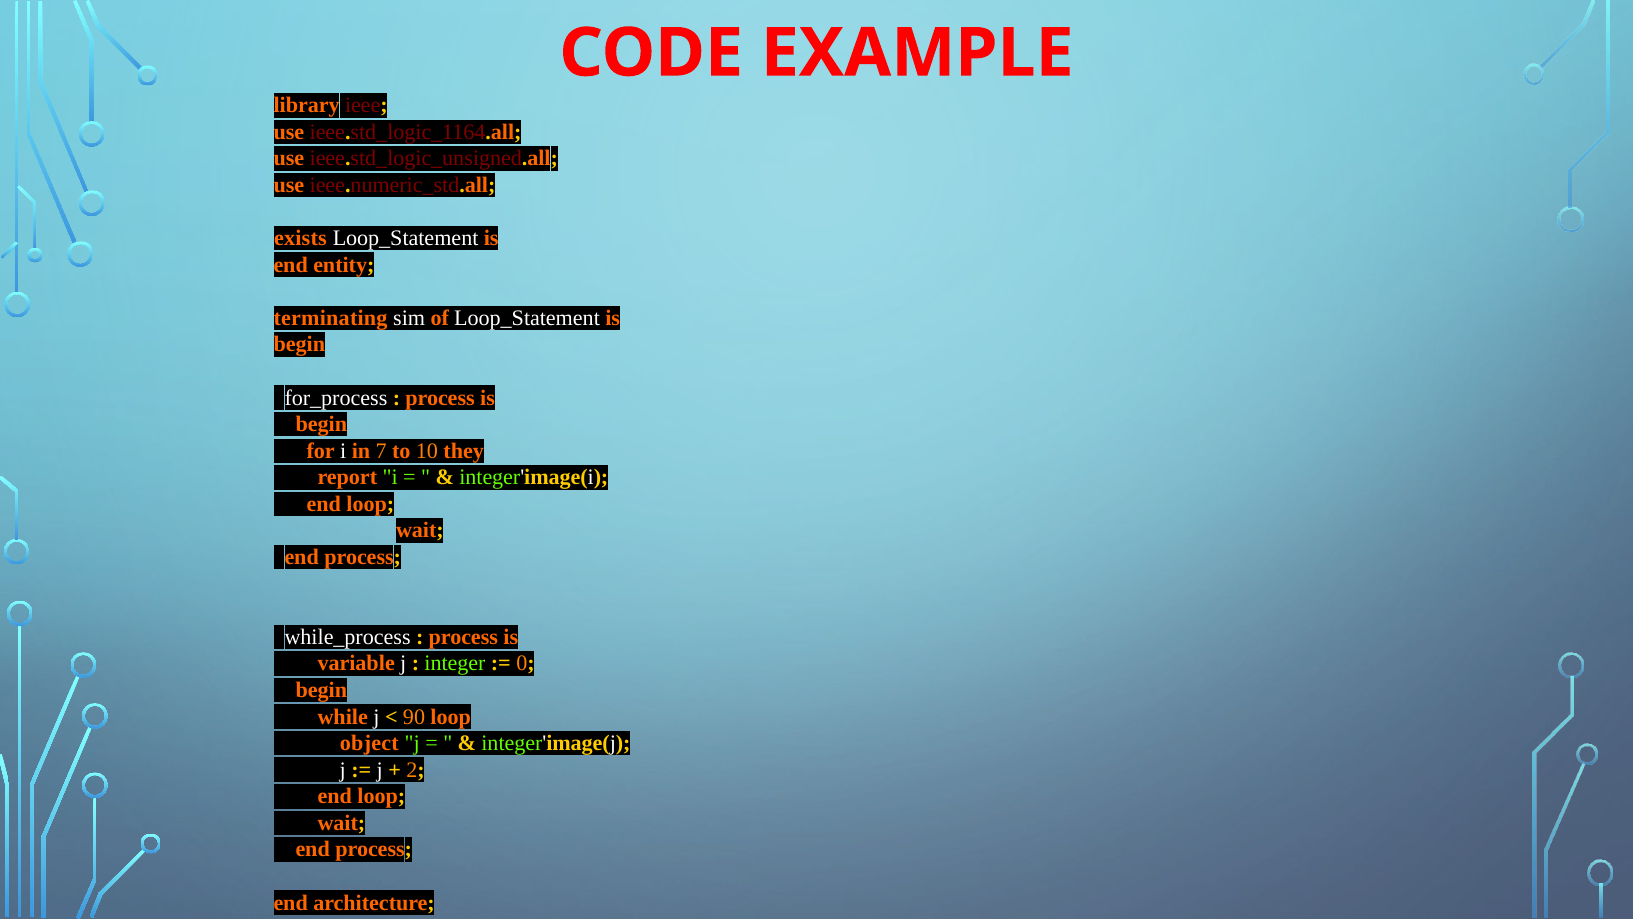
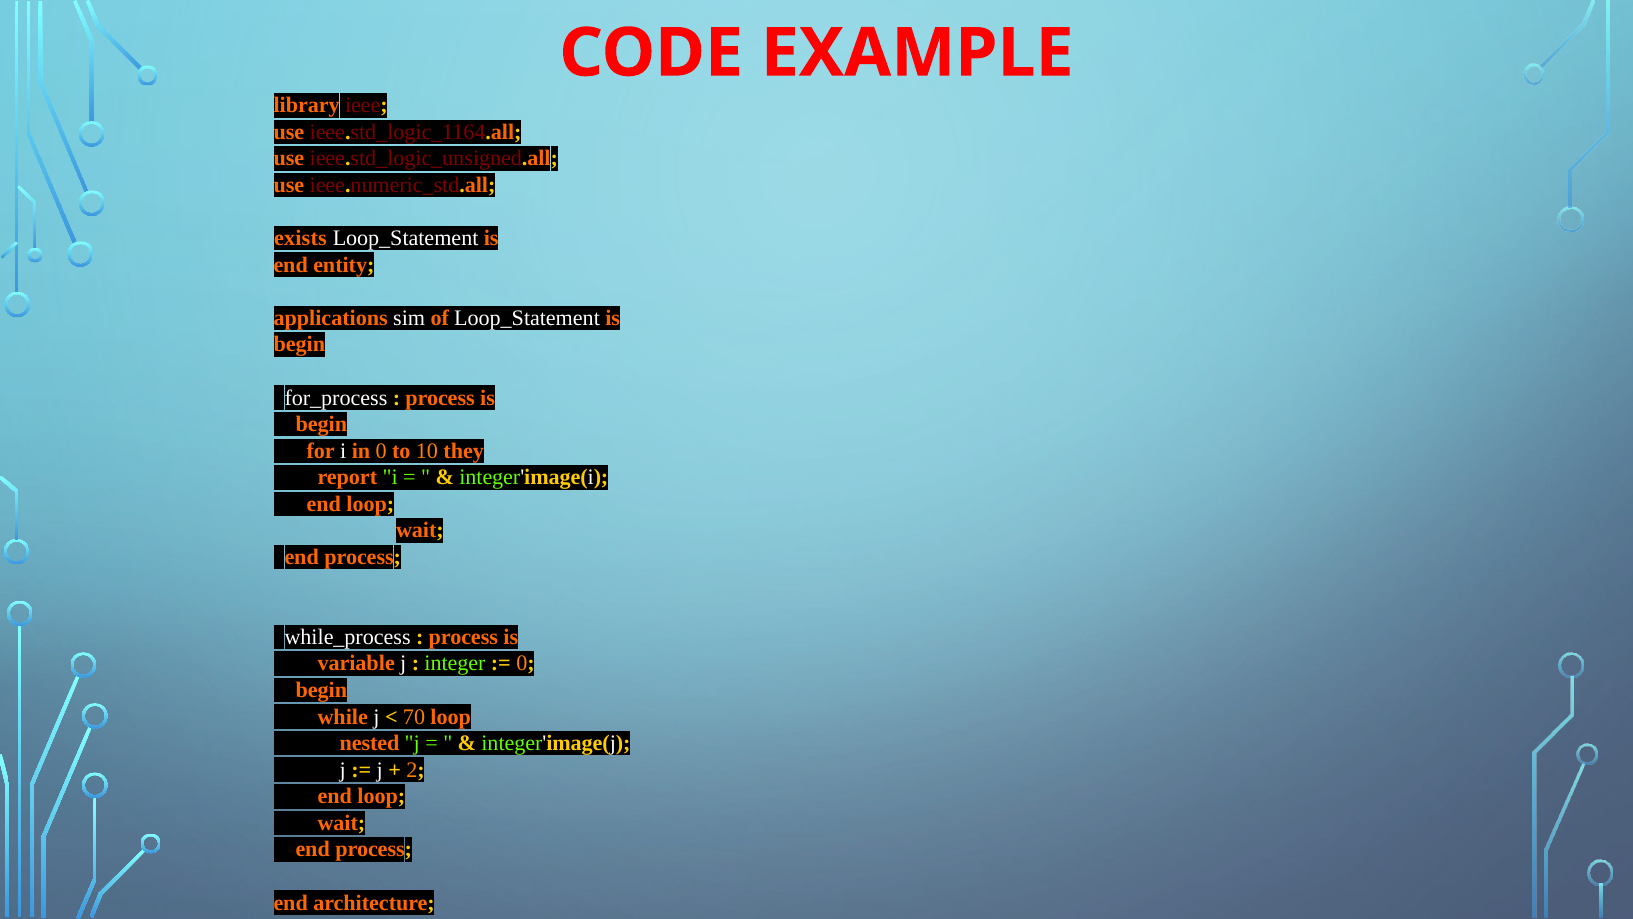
terminating: terminating -> applications
in 7: 7 -> 0
90: 90 -> 70
object: object -> nested
